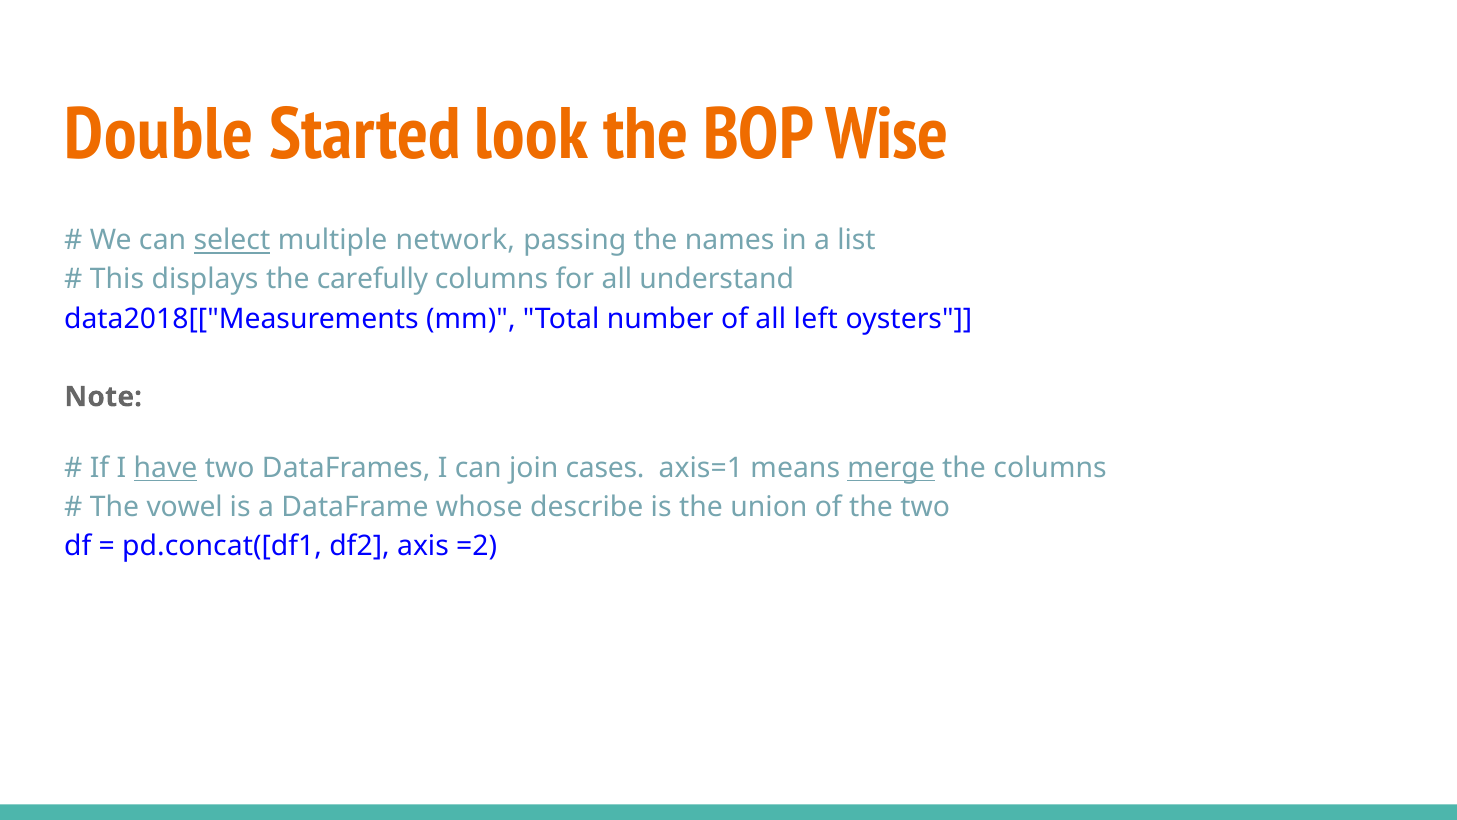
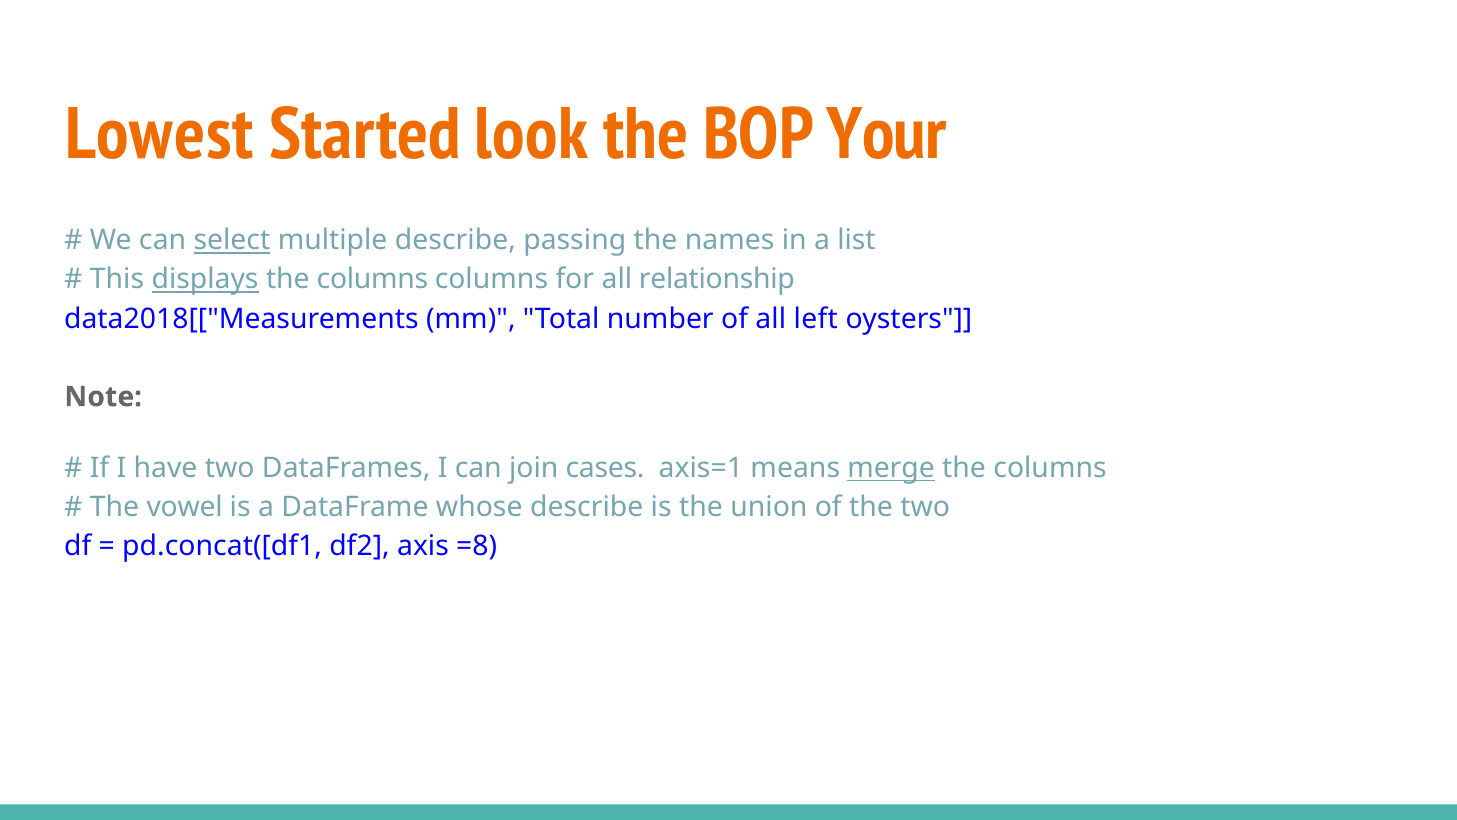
Double: Double -> Lowest
Wise: Wise -> Your
multiple network: network -> describe
displays underline: none -> present
carefully at (372, 279): carefully -> columns
understand: understand -> relationship
have underline: present -> none
=2: =2 -> =8
